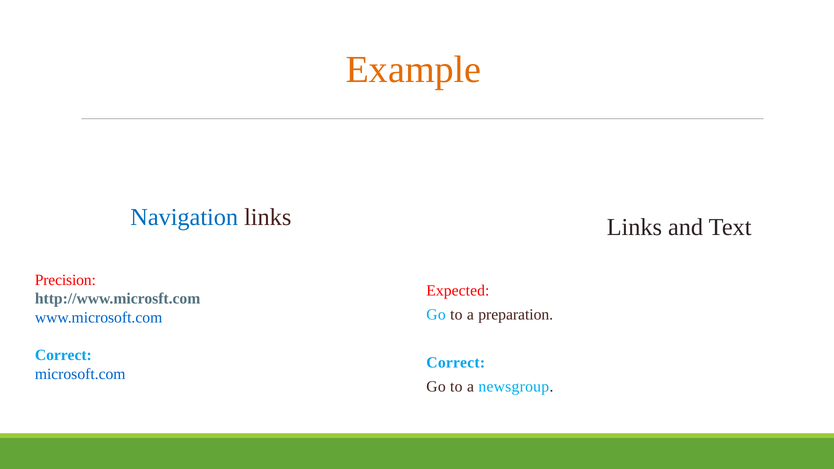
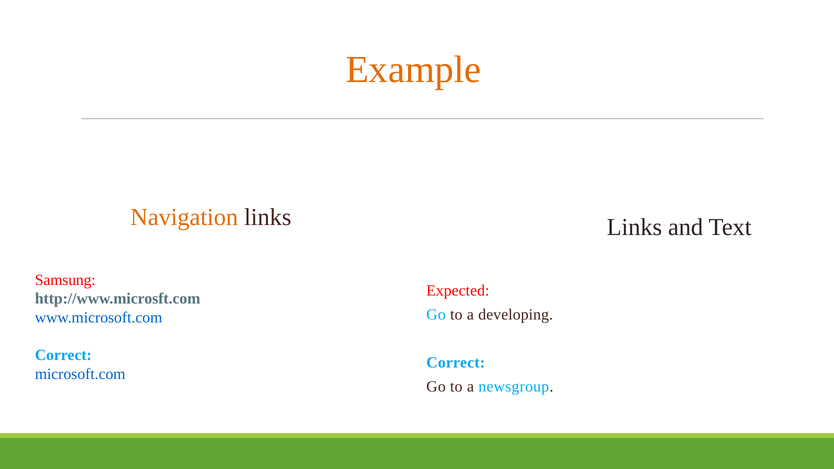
Navigation colour: blue -> orange
Precision: Precision -> Samsung
preparation: preparation -> developing
